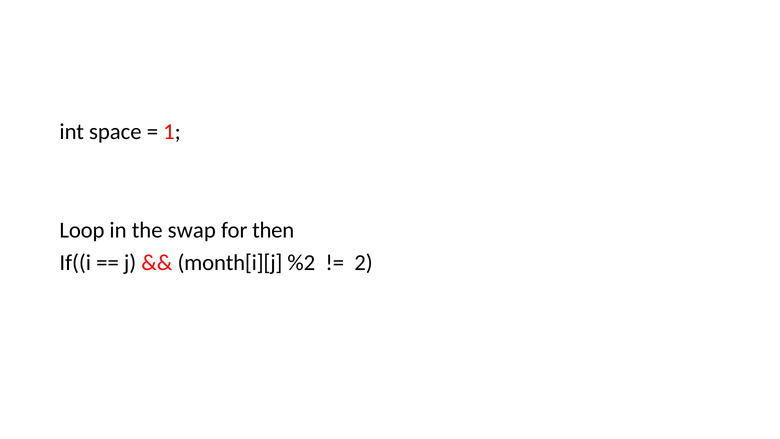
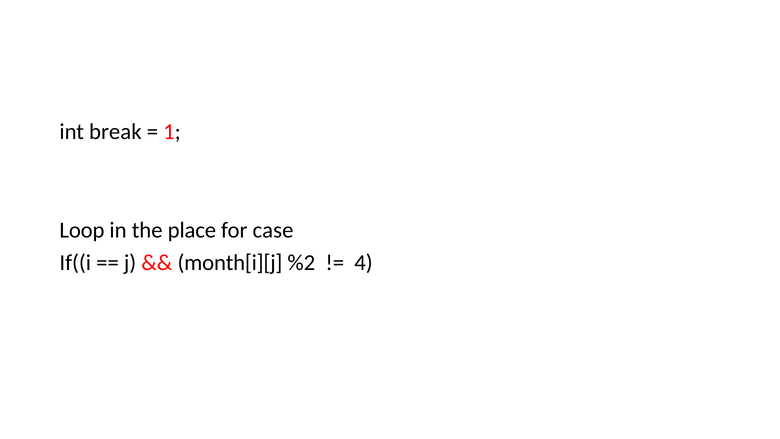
space: space -> break
swap: swap -> place
then: then -> case
2: 2 -> 4
